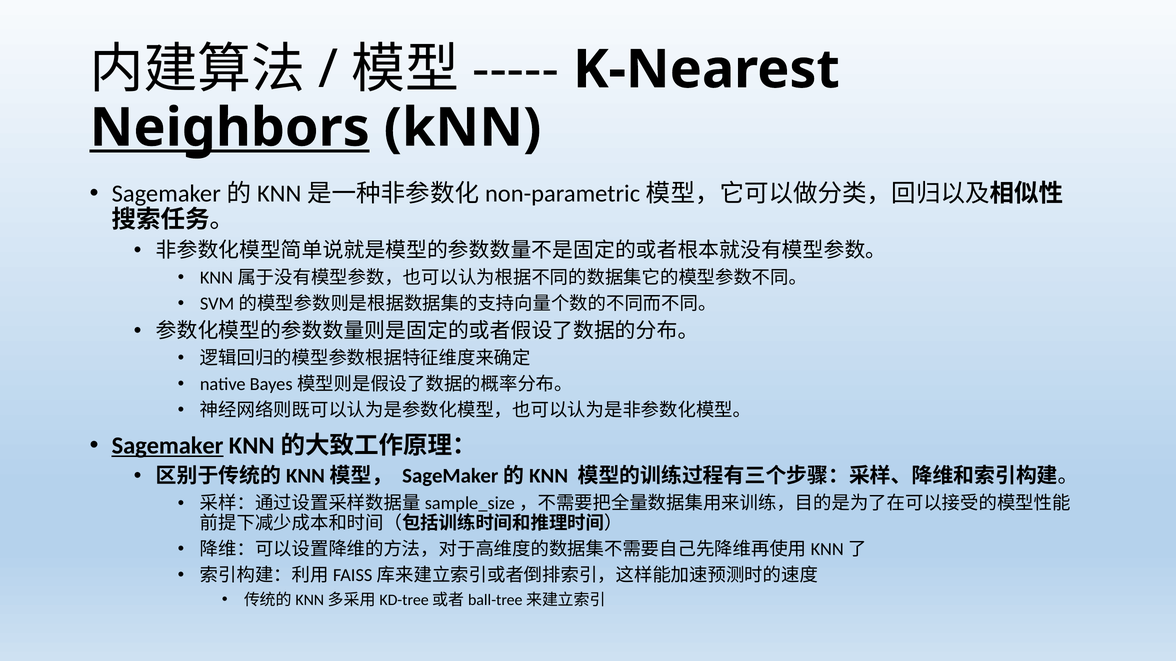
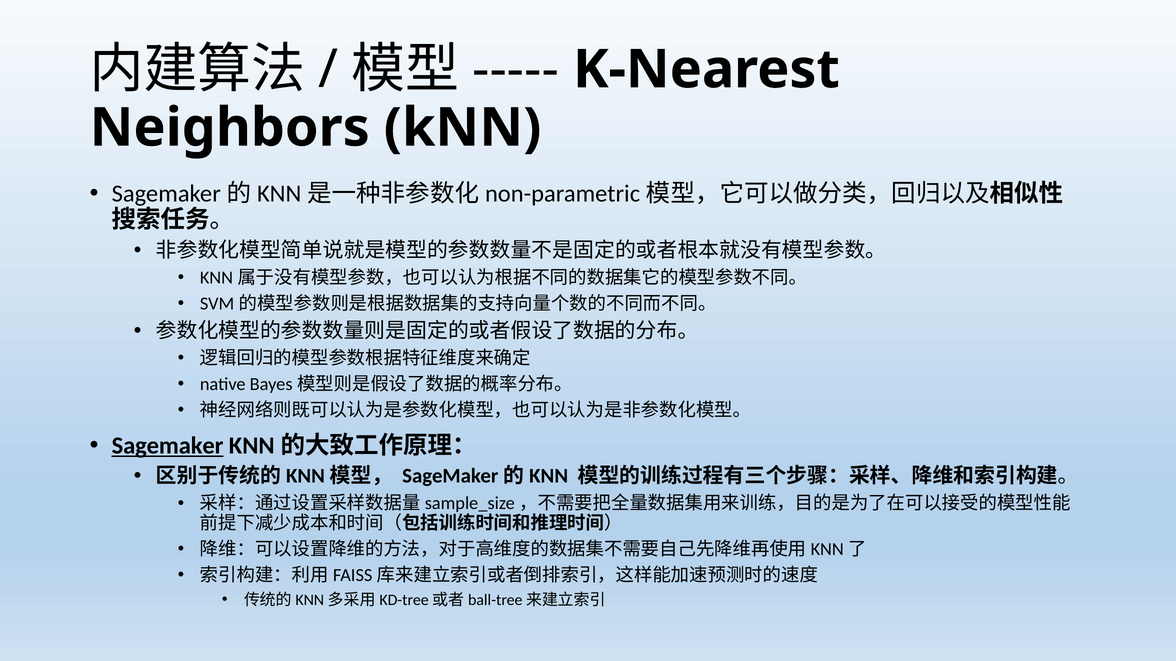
Neighbors underline: present -> none
